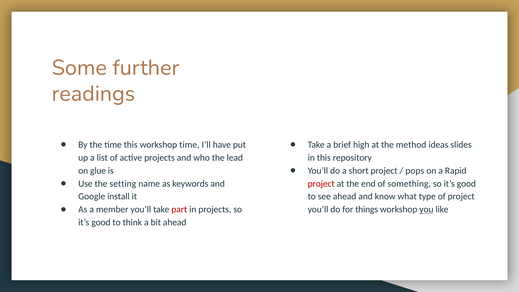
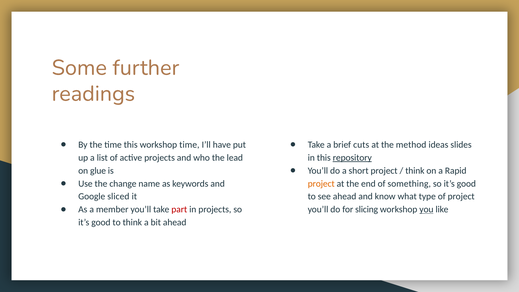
high: high -> cuts
repository underline: none -> present
pops at (415, 171): pops -> think
setting: setting -> change
project at (321, 184) colour: red -> orange
install: install -> sliced
things: things -> slicing
